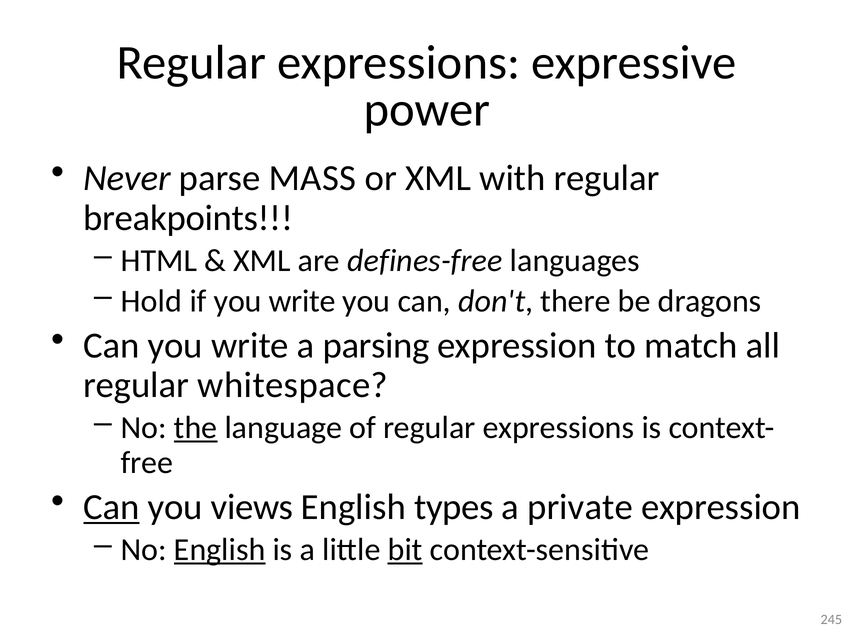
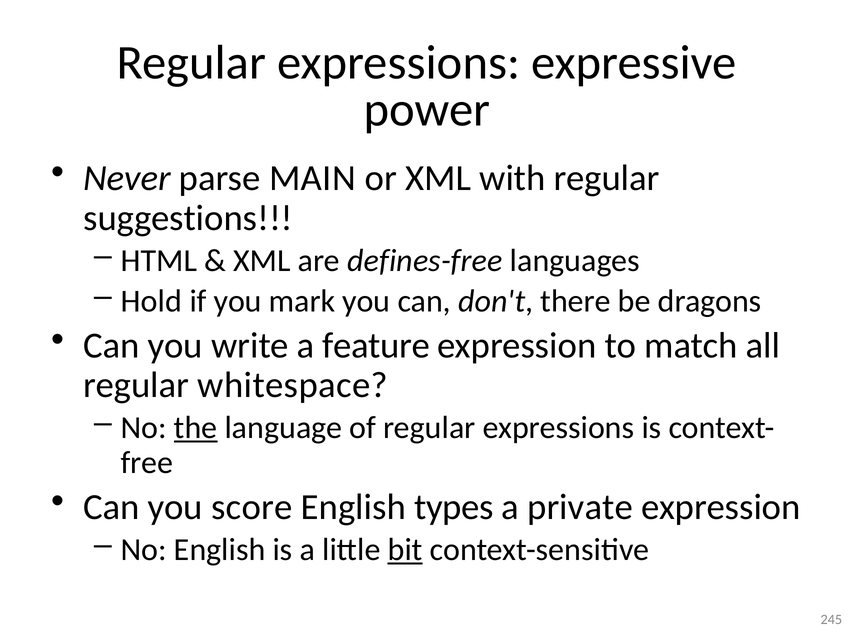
MASS: MASS -> MAIN
breakpoints: breakpoints -> suggestions
if you write: write -> mark
parsing: parsing -> feature
Can at (112, 507) underline: present -> none
views: views -> score
English at (220, 550) underline: present -> none
